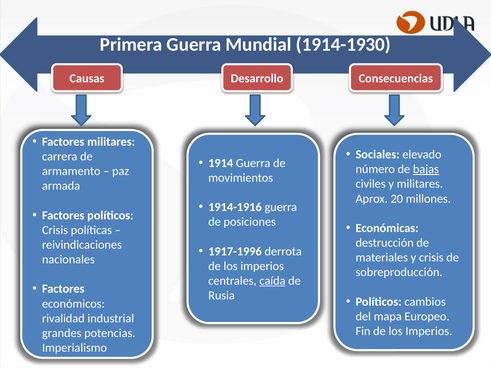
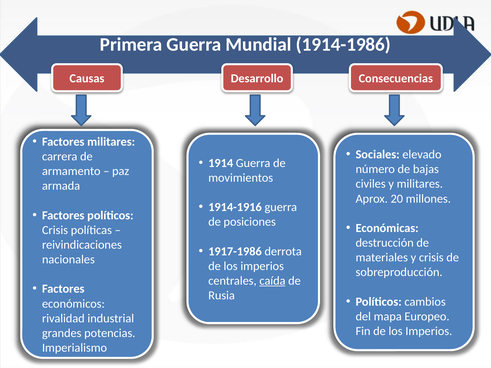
1914-1930: 1914-1930 -> 1914-1986
bajas underline: present -> none
1917-1996: 1917-1996 -> 1917-1986
